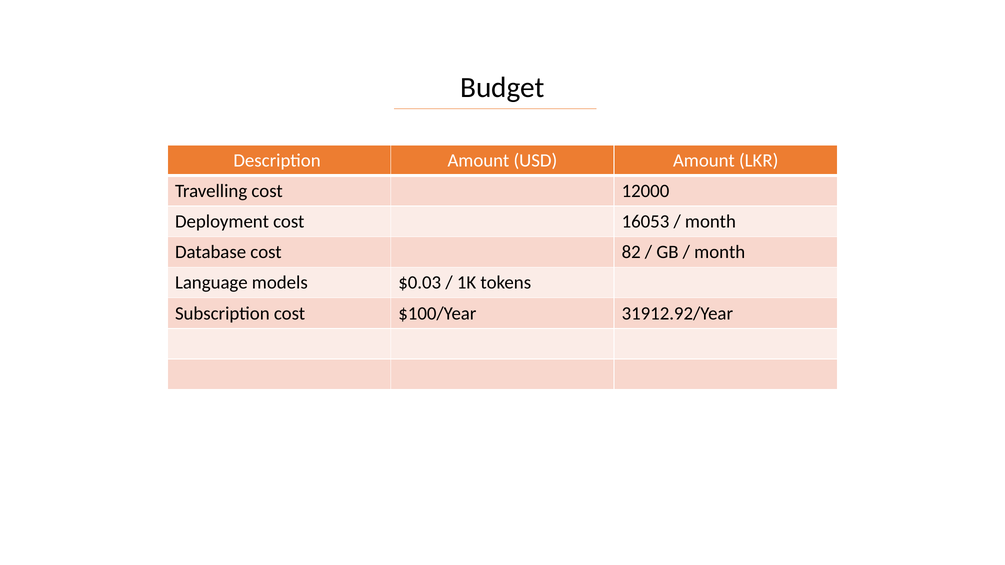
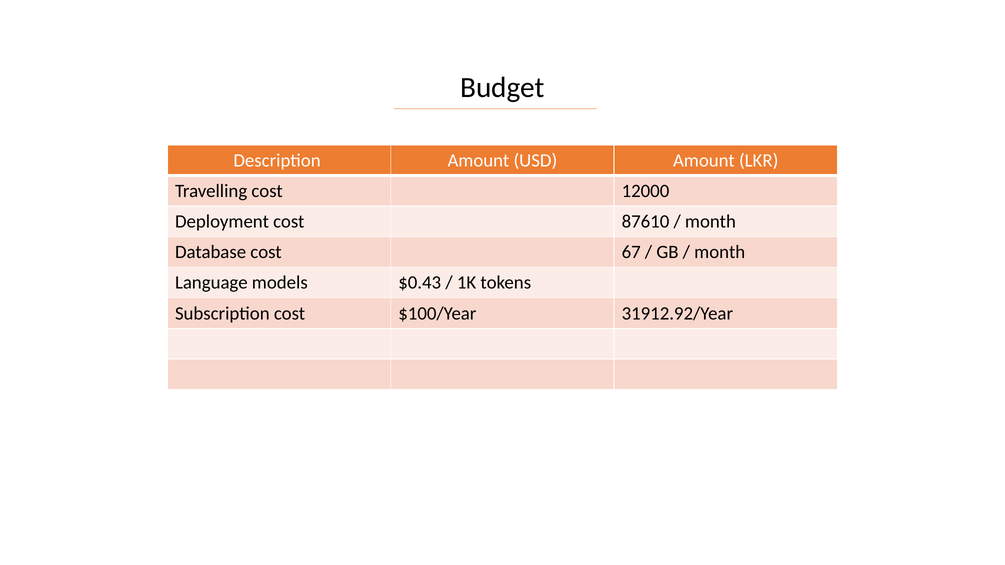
16053: 16053 -> 87610
82: 82 -> 67
$0.03: $0.03 -> $0.43
